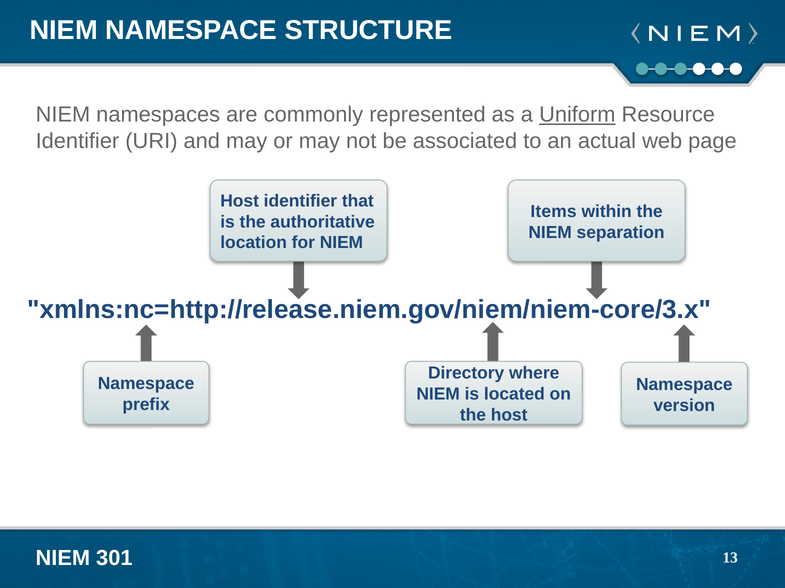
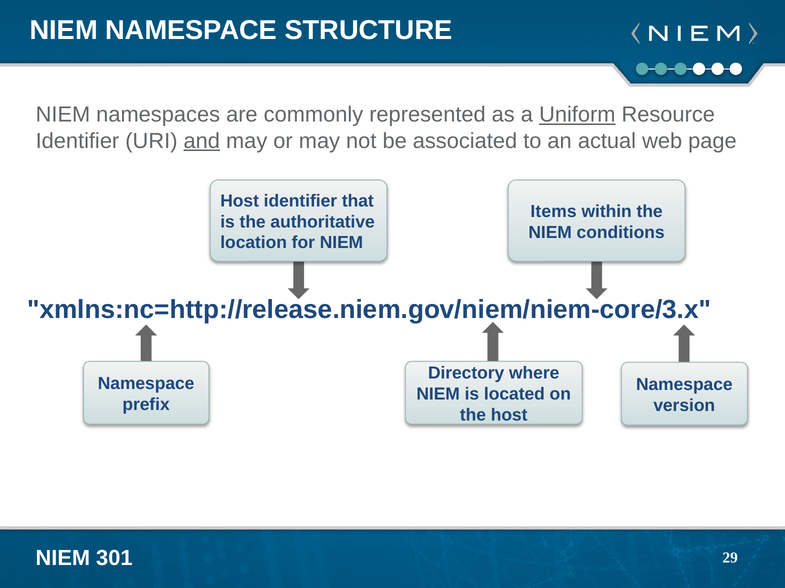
and underline: none -> present
separation: separation -> conditions
13: 13 -> 29
